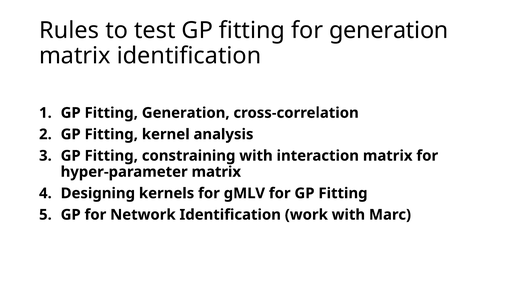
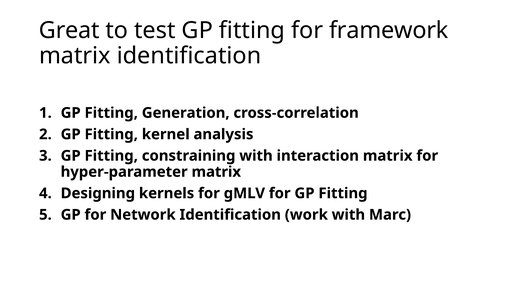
Rules: Rules -> Great
for generation: generation -> framework
